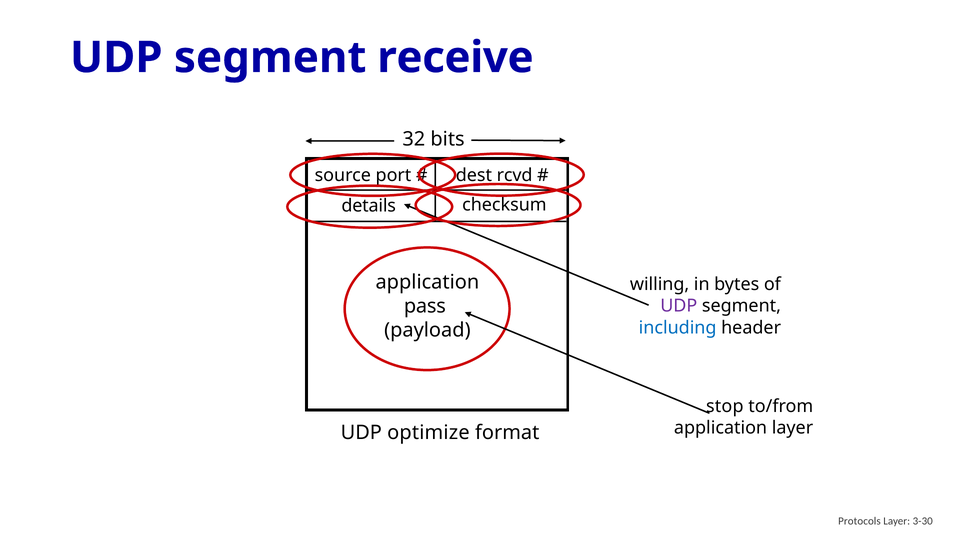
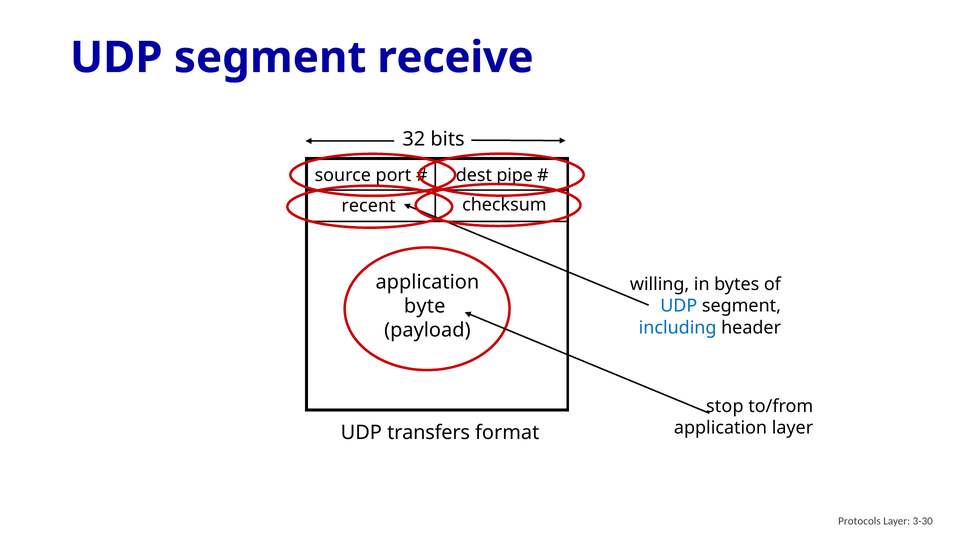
rcvd: rcvd -> pipe
details: details -> recent
pass: pass -> byte
UDP at (679, 306) colour: purple -> blue
optimize: optimize -> transfers
